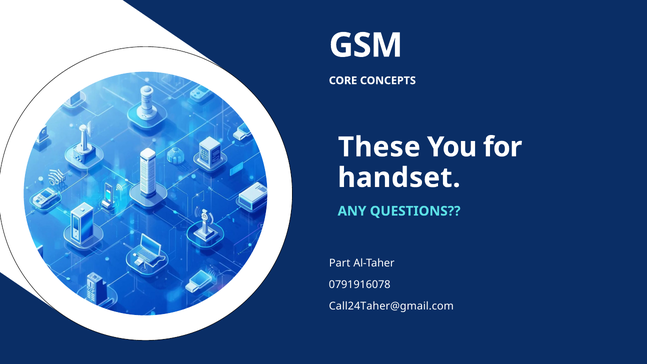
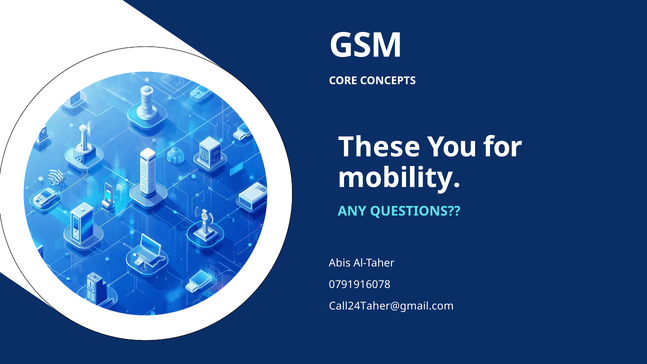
handset: handset -> mobility
Part: Part -> Abis
